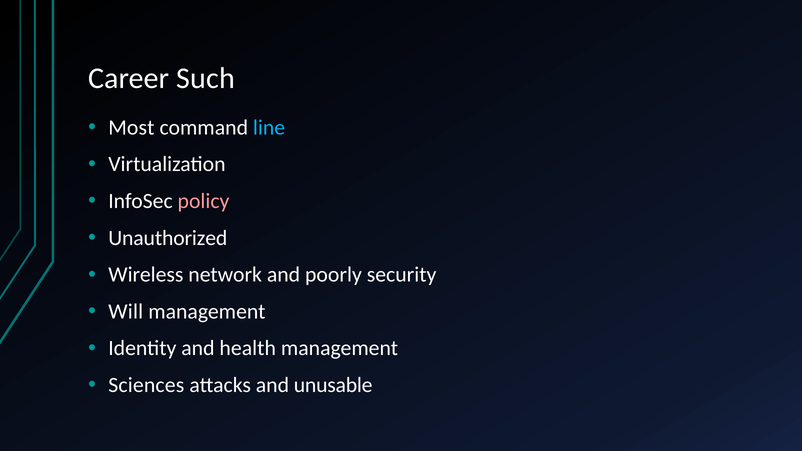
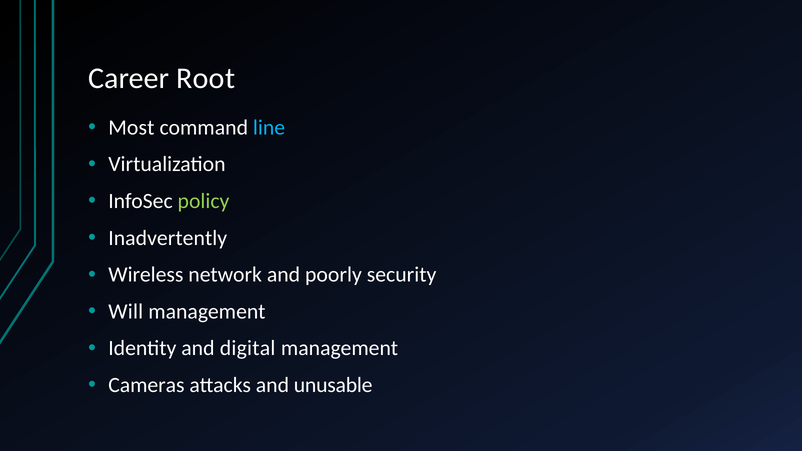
Such: Such -> Root
policy colour: pink -> light green
Unauthorized: Unauthorized -> Inadvertently
health: health -> digital
Sciences: Sciences -> Cameras
